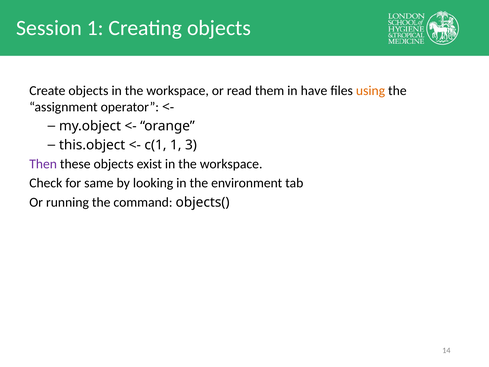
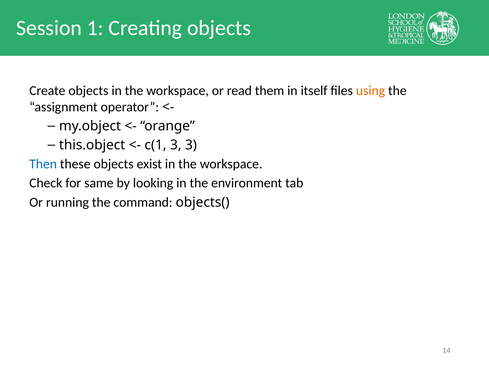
have: have -> itself
c(1 1: 1 -> 3
Then colour: purple -> blue
